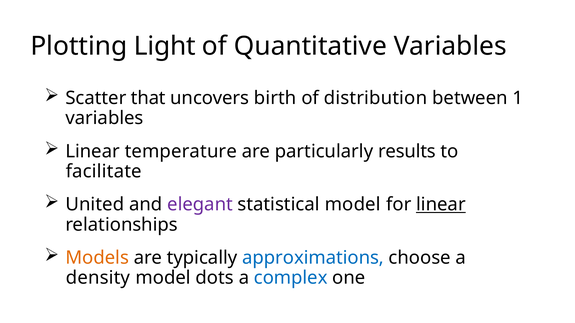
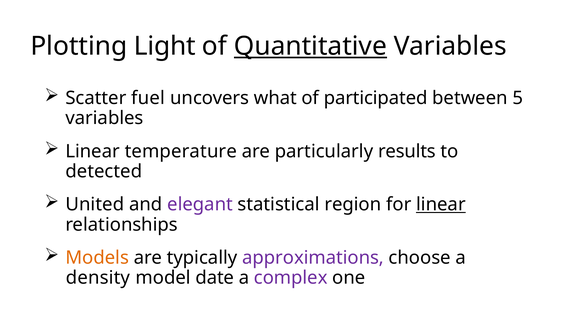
Quantitative underline: none -> present
that: that -> fuel
birth: birth -> what
distribution: distribution -> participated
1: 1 -> 5
facilitate: facilitate -> detected
statistical model: model -> region
approximations colour: blue -> purple
dots: dots -> date
complex colour: blue -> purple
